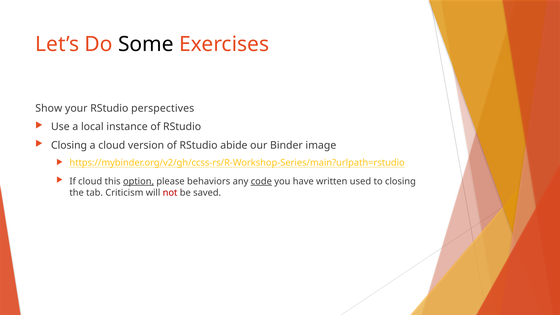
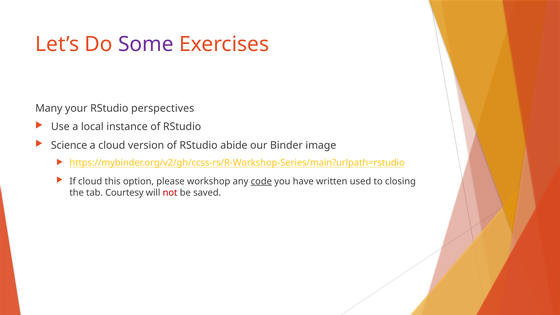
Some colour: black -> purple
Show: Show -> Many
Closing at (69, 145): Closing -> Science
option underline: present -> none
behaviors: behaviors -> workshop
Criticism: Criticism -> Courtesy
